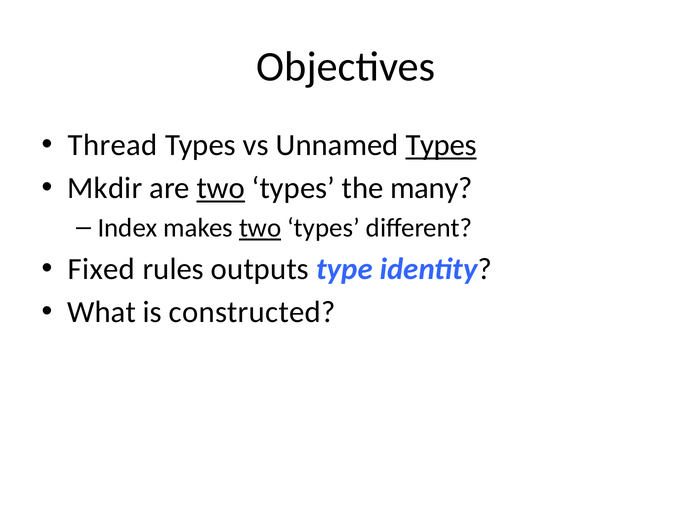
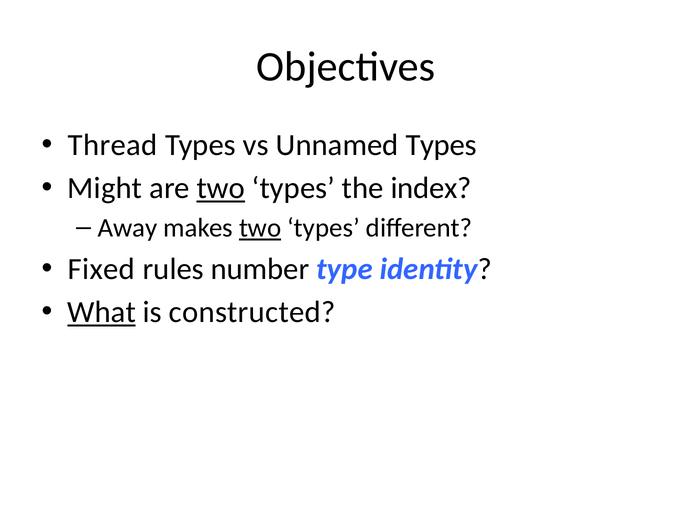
Types at (441, 145) underline: present -> none
Mkdir: Mkdir -> Might
many: many -> index
Index: Index -> Away
outputs: outputs -> number
What underline: none -> present
